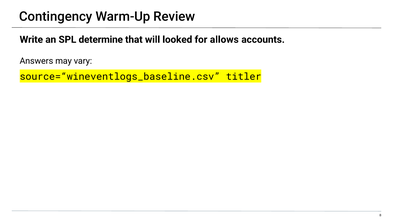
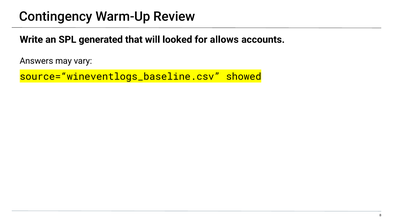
determine: determine -> generated
titler: titler -> showed
